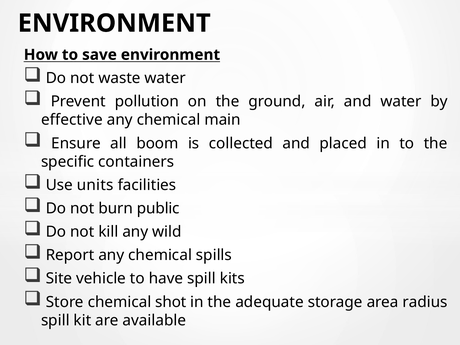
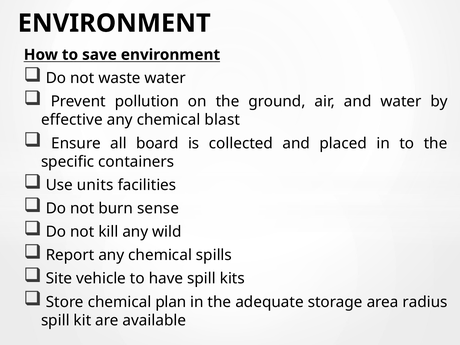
main: main -> blast
boom: boom -> board
public: public -> sense
shot: shot -> plan
